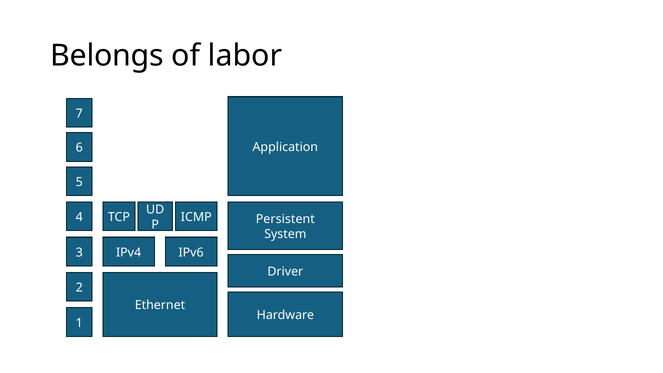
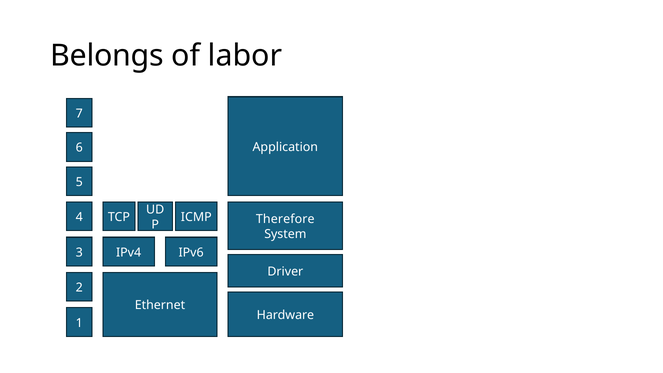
Persistent: Persistent -> Therefore
